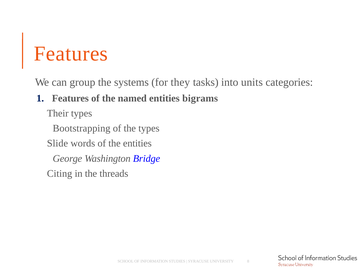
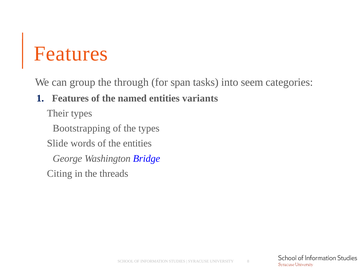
systems: systems -> through
they: they -> span
units: units -> seem
bigrams: bigrams -> variants
